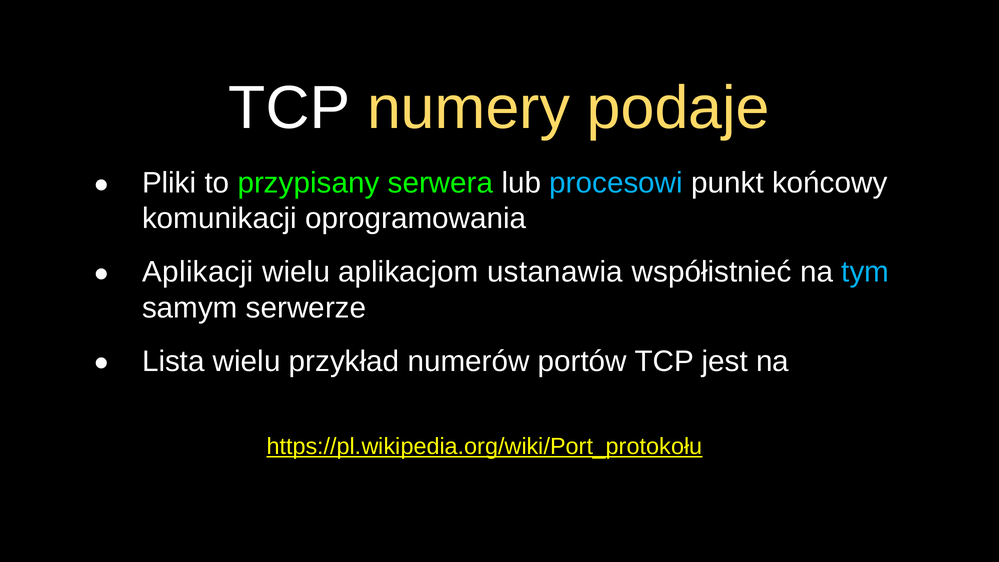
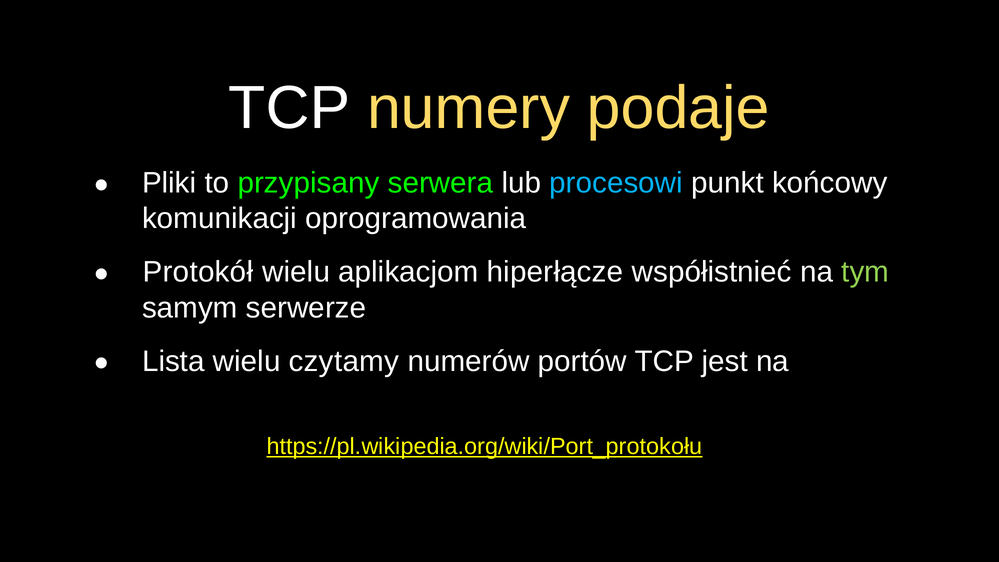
Aplikacji: Aplikacji -> Protokół
ustanawia: ustanawia -> hiperłącze
tym colour: light blue -> light green
przykład: przykład -> czytamy
